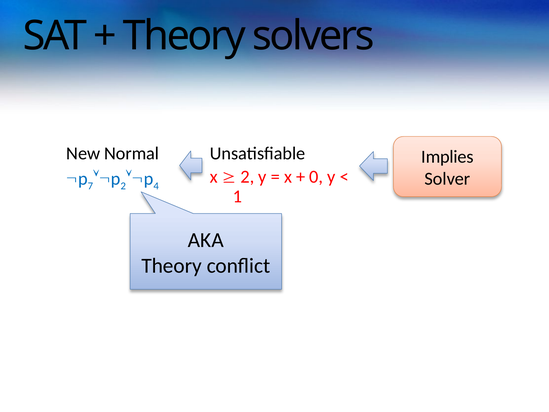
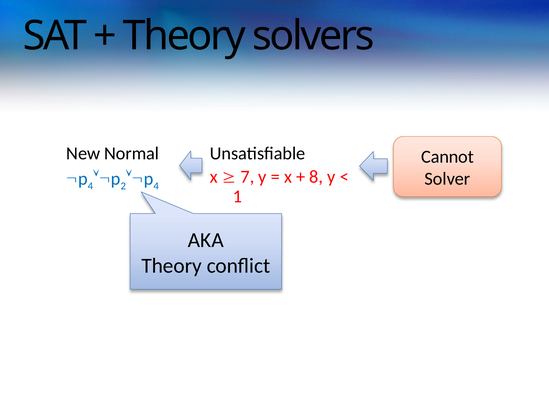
Implies: Implies -> Cannot
2 at (247, 177): 2 -> 7
0: 0 -> 8
7 at (90, 186): 7 -> 4
